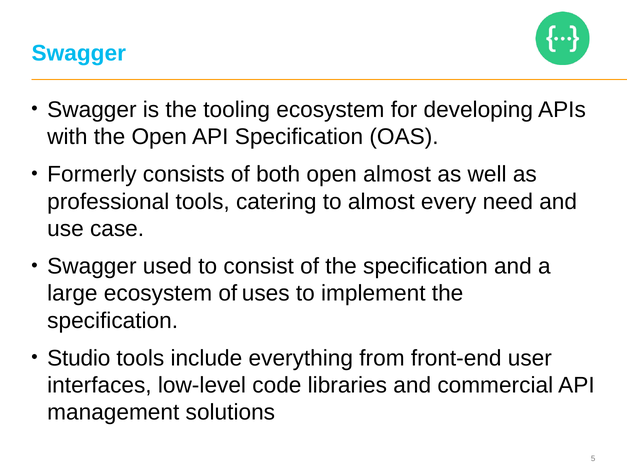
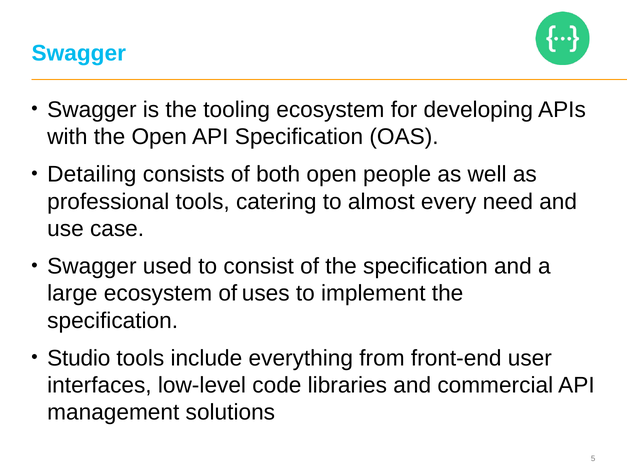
Formerly: Formerly -> Detailing
open almost: almost -> people
